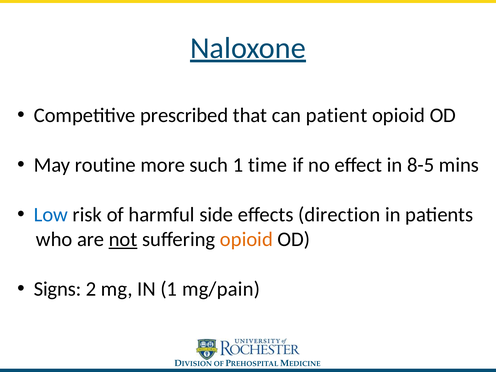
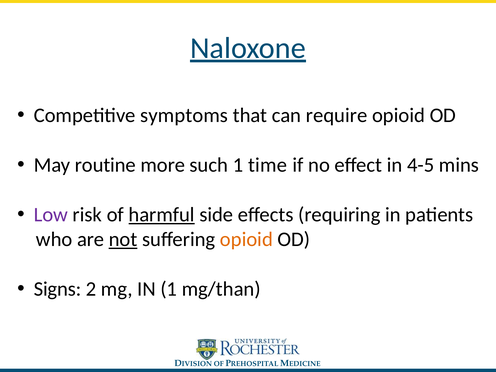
prescribed: prescribed -> symptoms
patient: patient -> require
8-5: 8-5 -> 4-5
Low colour: blue -> purple
harmful underline: none -> present
direction: direction -> requiring
mg/pain: mg/pain -> mg/than
